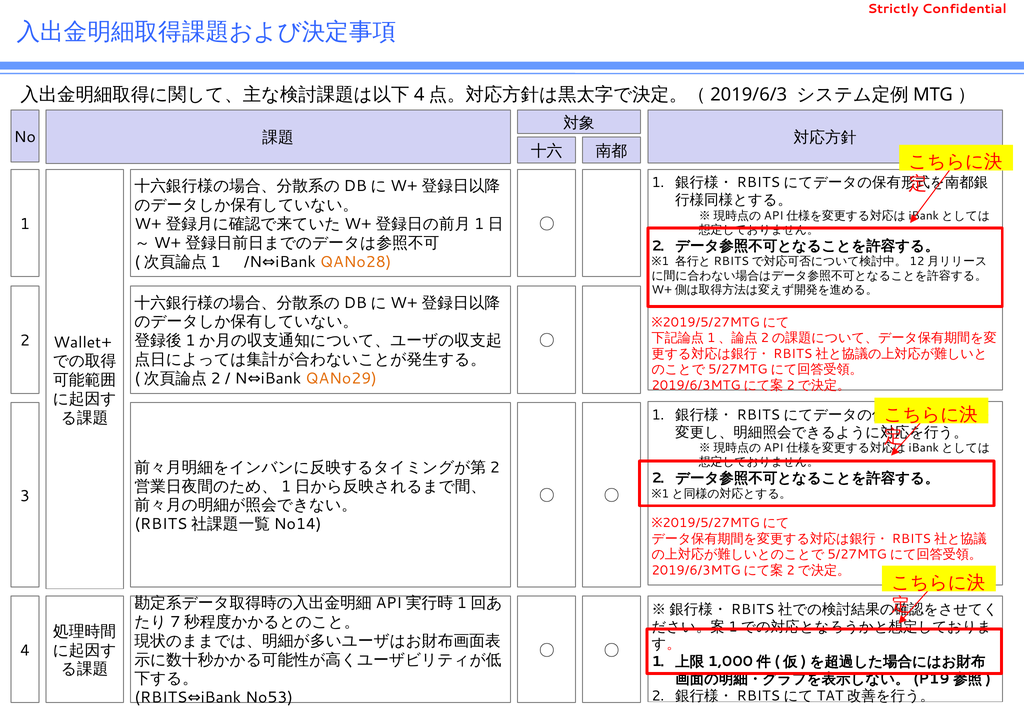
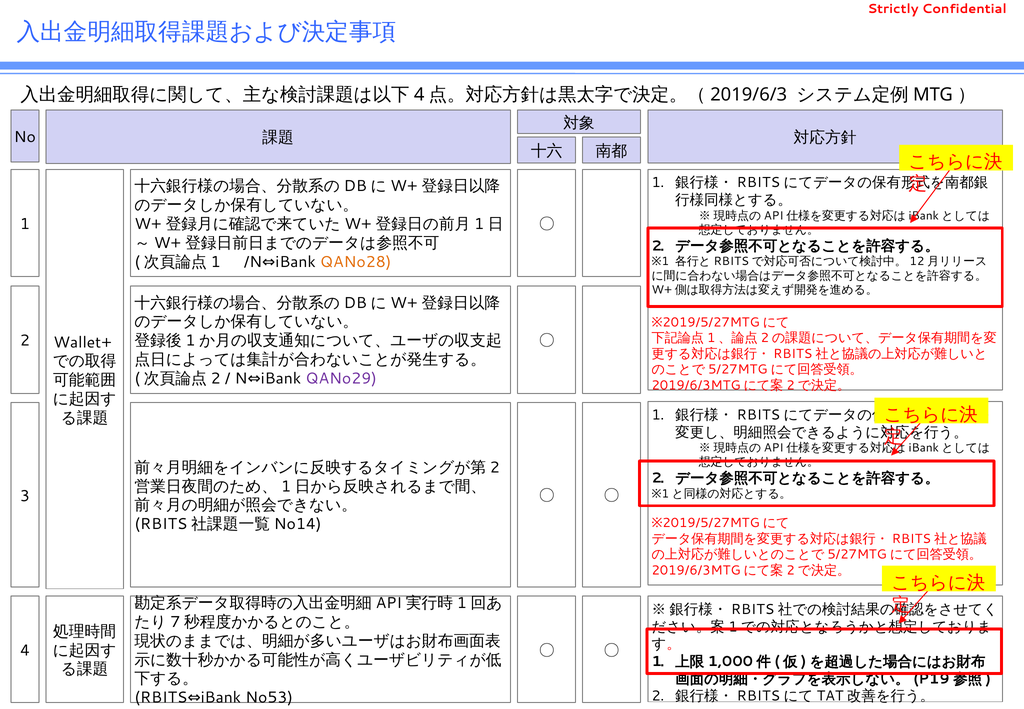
QANo29 colour: orange -> purple
